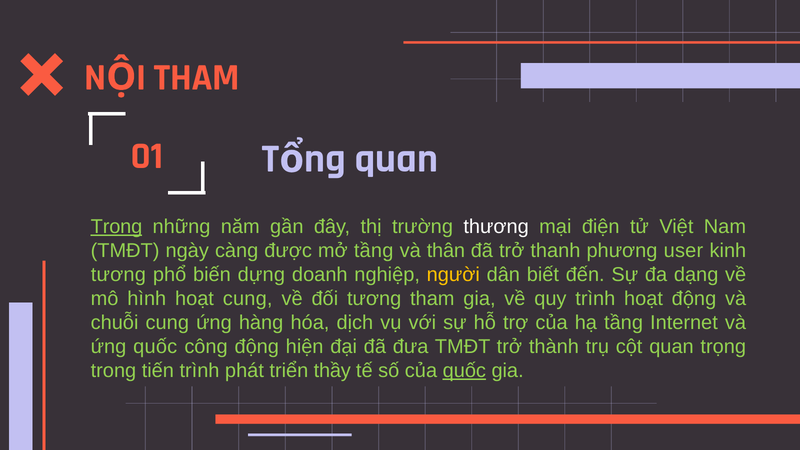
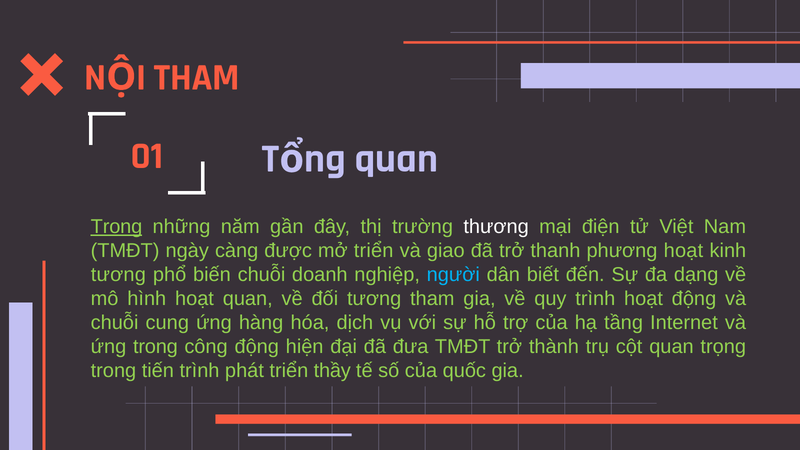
mở tầng: tầng -> triển
thân: thân -> giao
phương user: user -> hoạt
biến dựng: dựng -> chuỗi
người colour: yellow -> light blue
hoạt cung: cung -> quan
ứng quốc: quốc -> trong
quốc at (464, 371) underline: present -> none
